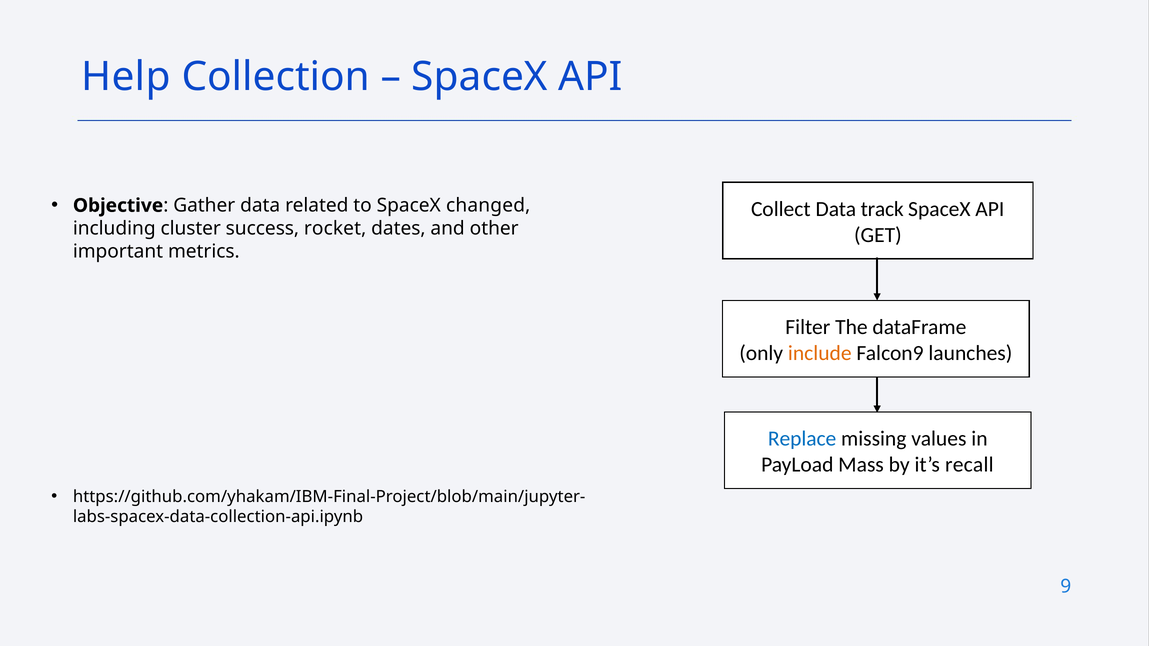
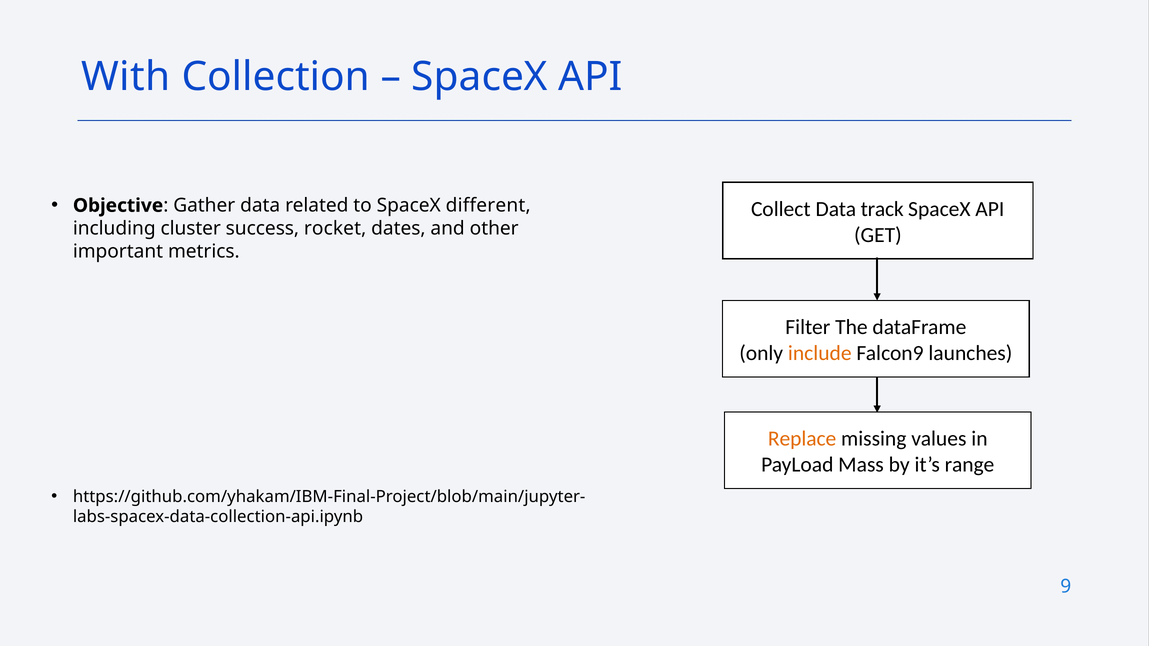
Help: Help -> With
changed: changed -> different
Replace colour: blue -> orange
recall: recall -> range
